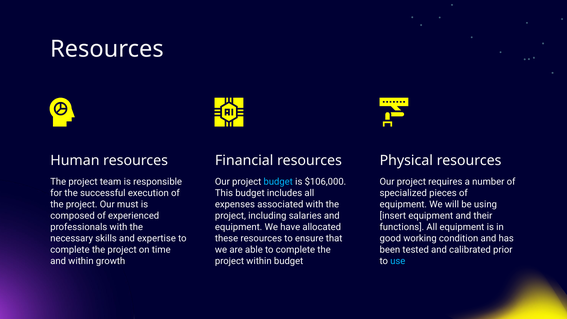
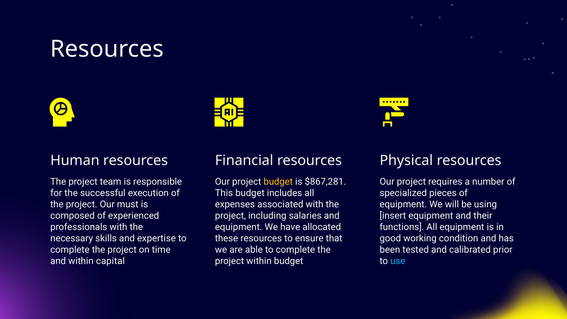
budget at (278, 182) colour: light blue -> yellow
$106,000: $106,000 -> $867,281
growth: growth -> capital
